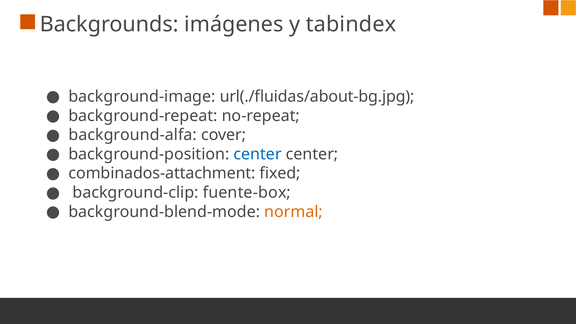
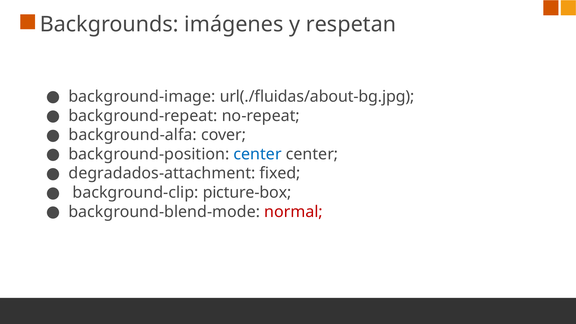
tabindex: tabindex -> respetan
combinados-attachment: combinados-attachment -> degradados-attachment
fuente-box: fuente-box -> picture-box
normal colour: orange -> red
